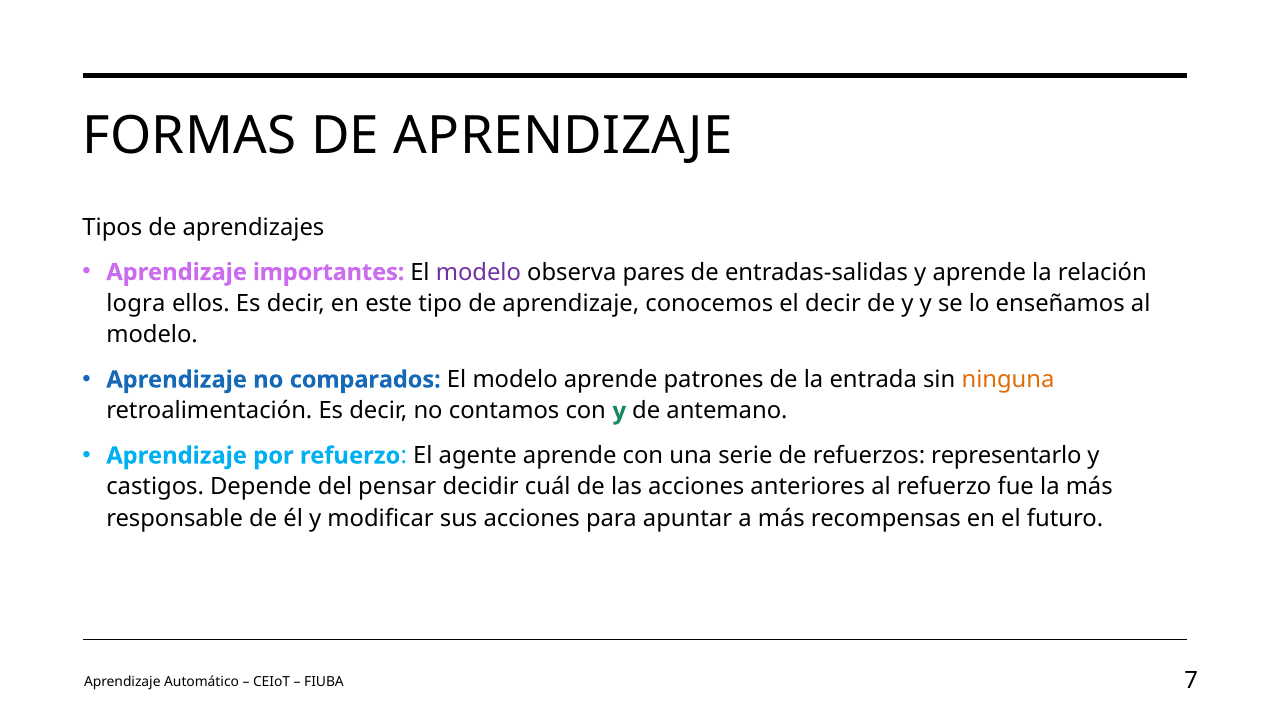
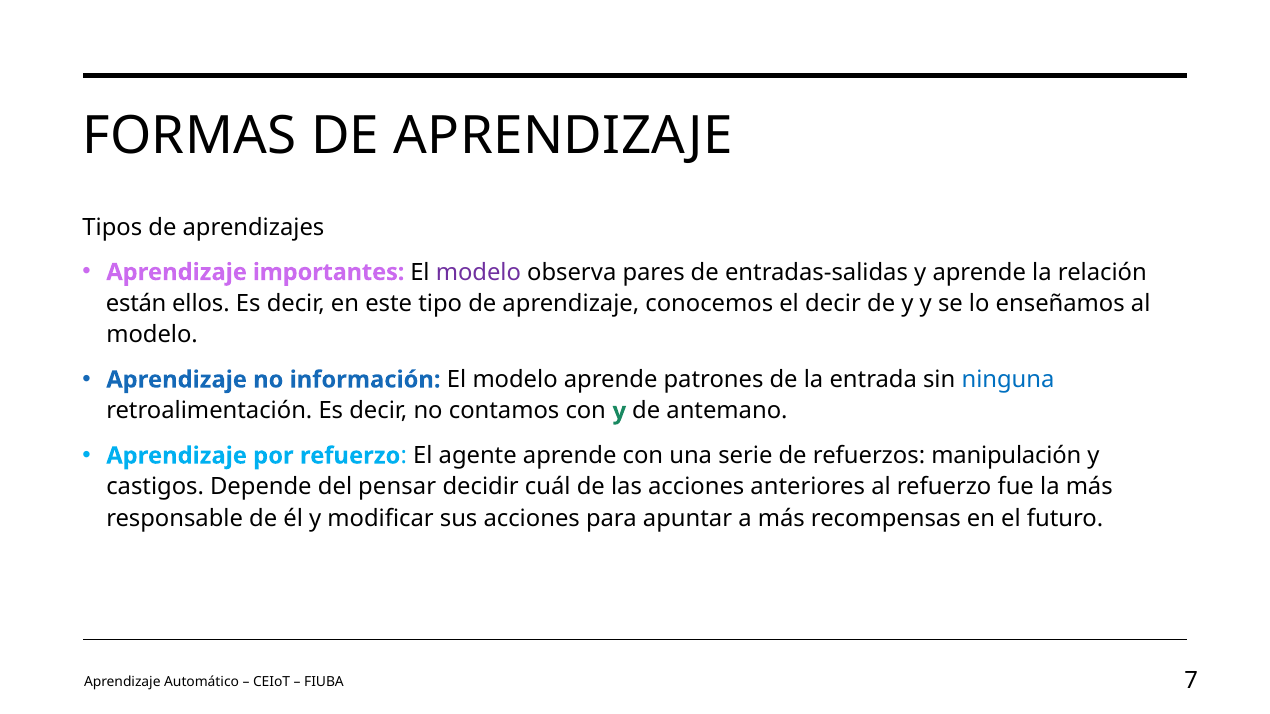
logra: logra -> están
comparados: comparados -> información
ninguna colour: orange -> blue
representarlo: representarlo -> manipulación
